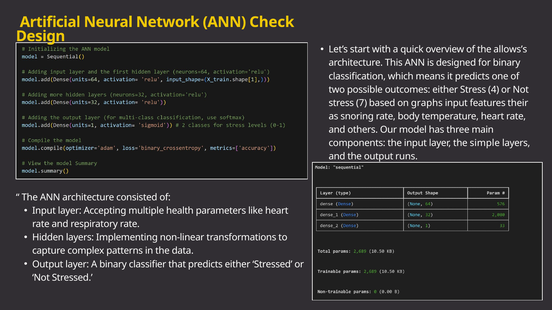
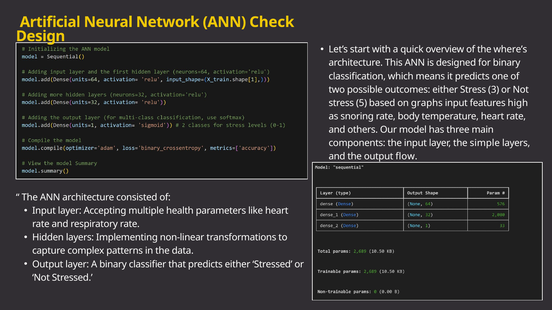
allows’s: allows’s -> where’s
4: 4 -> 3
7: 7 -> 5
their: their -> high
runs: runs -> flow
